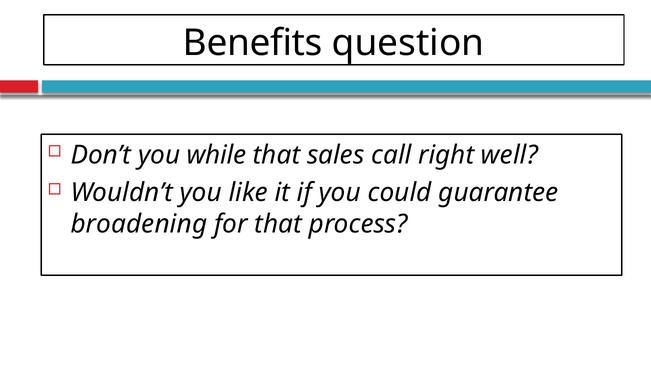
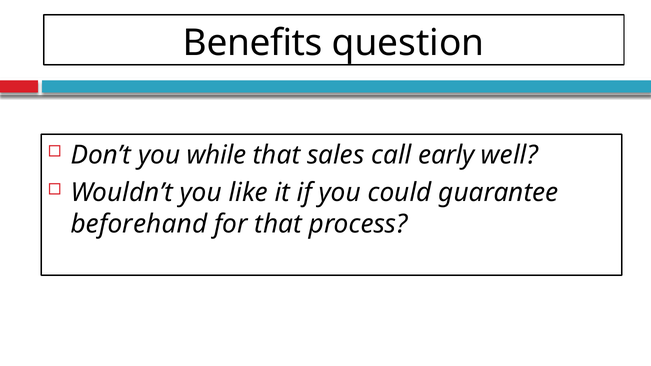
right: right -> early
broadening: broadening -> beforehand
